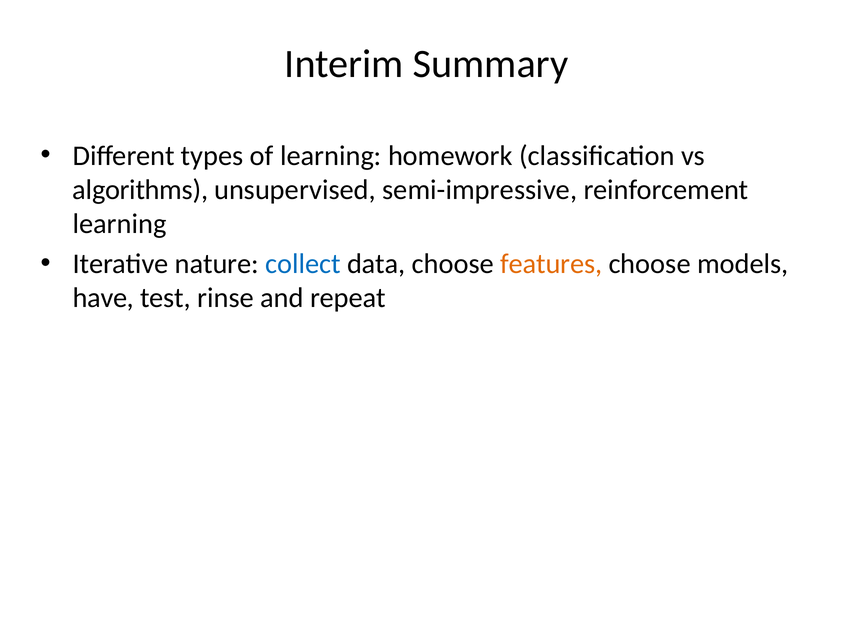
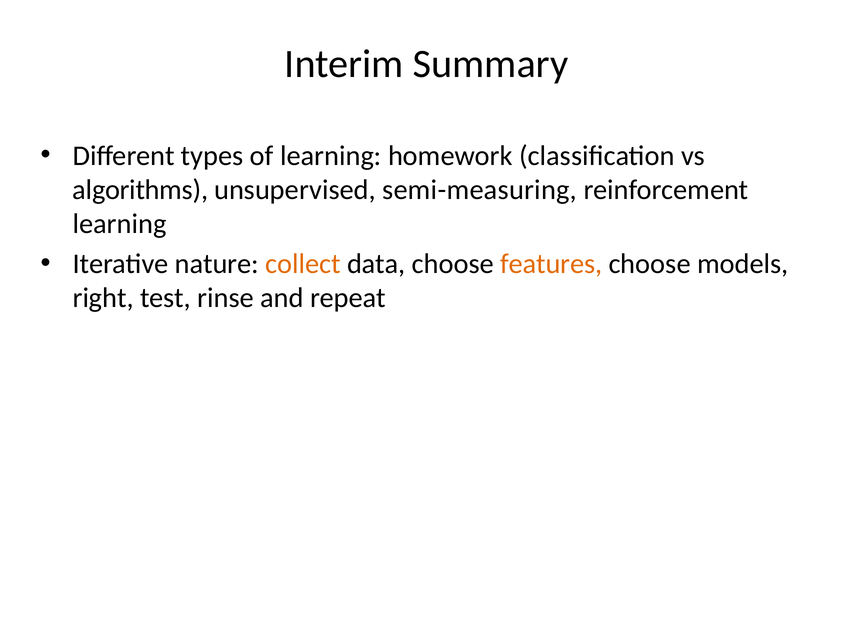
semi-impressive: semi-impressive -> semi-measuring
collect colour: blue -> orange
have: have -> right
